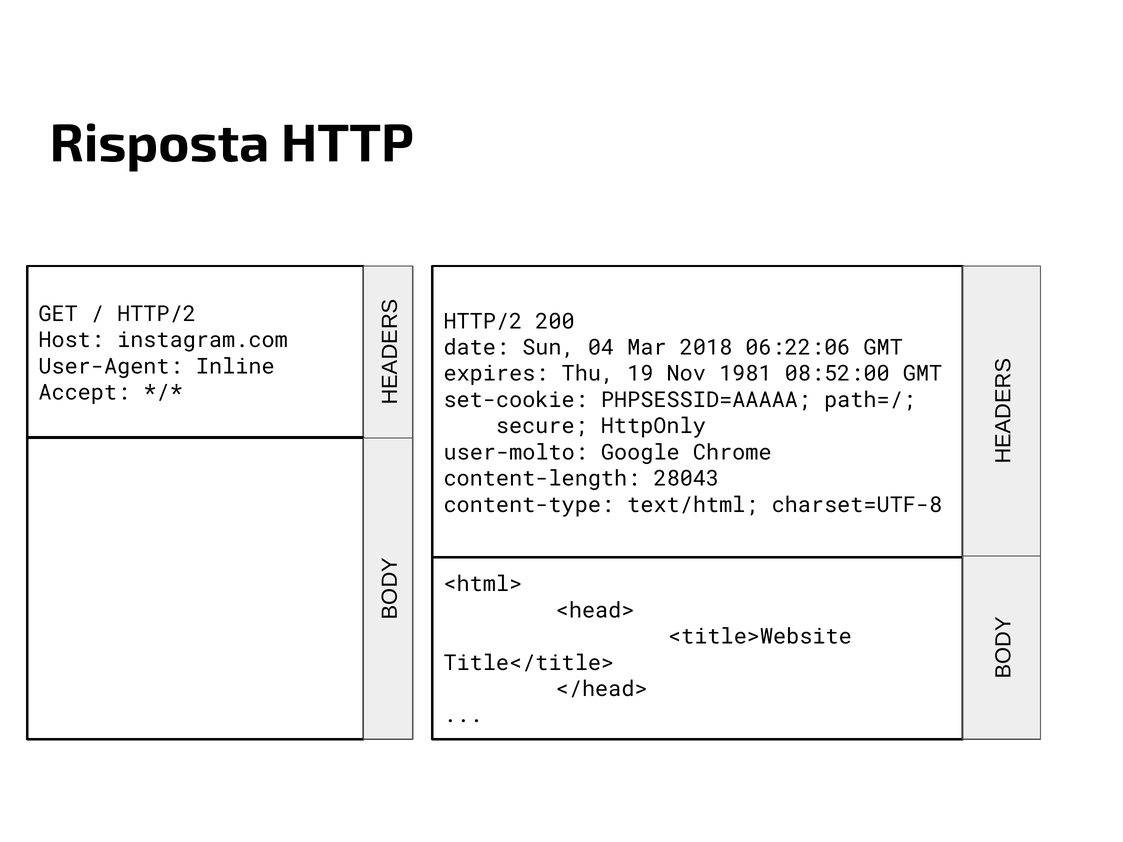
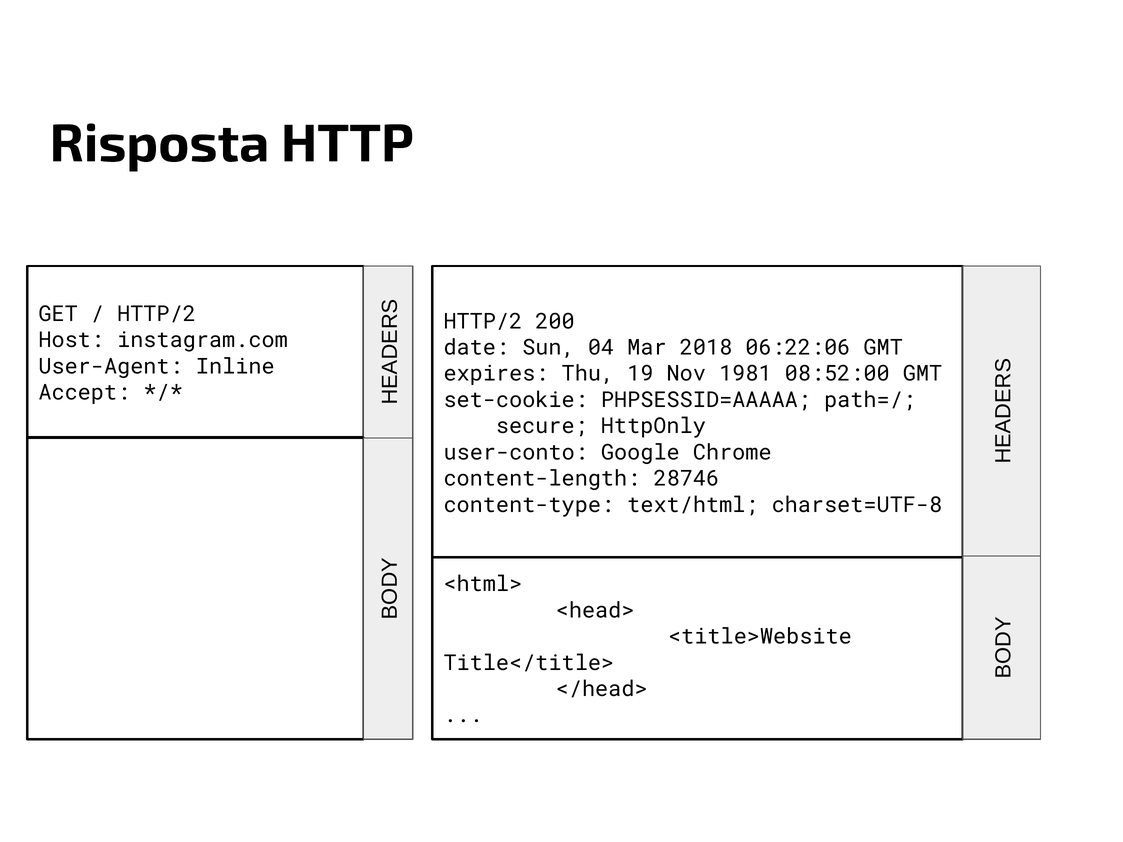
user-molto: user-molto -> user-conto
28043: 28043 -> 28746
